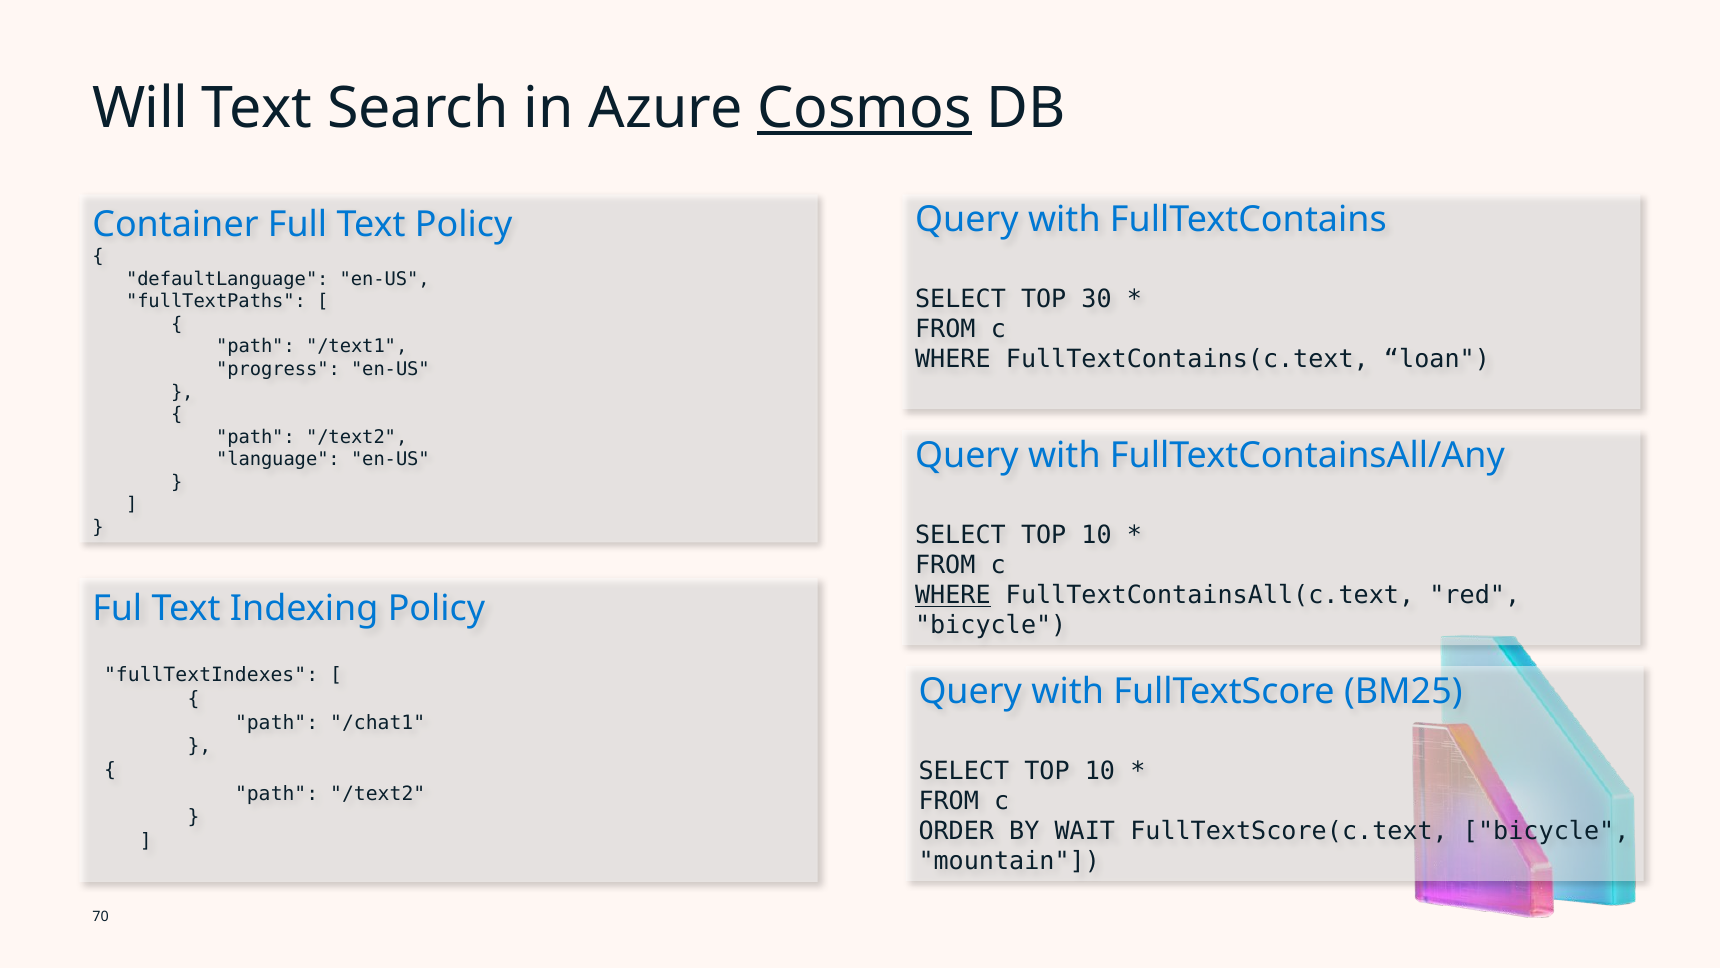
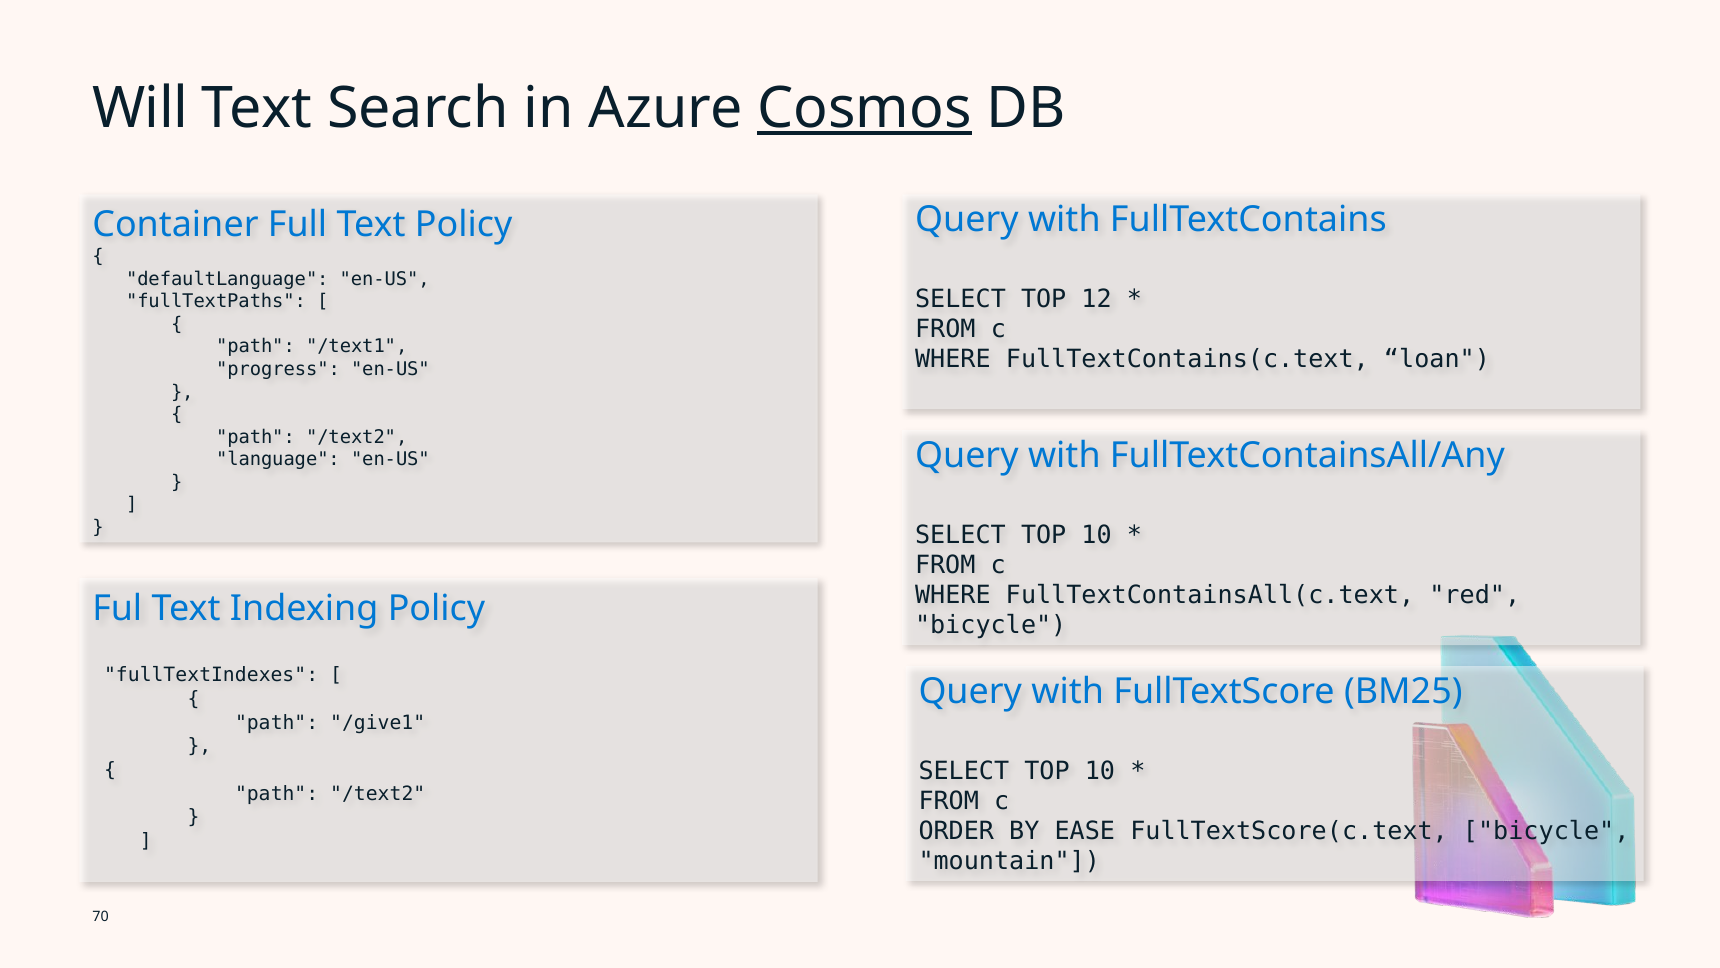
30: 30 -> 12
WHERE at (953, 595) underline: present -> none
/chat1: /chat1 -> /give1
WAIT: WAIT -> EASE
